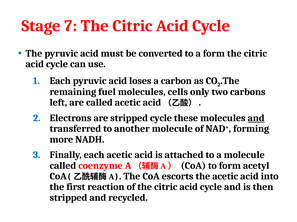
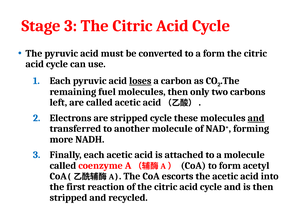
Stage 7: 7 -> 3
loses underline: none -> present
molecules cells: cells -> then
